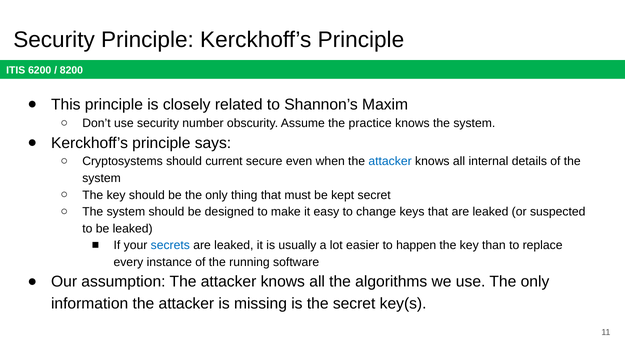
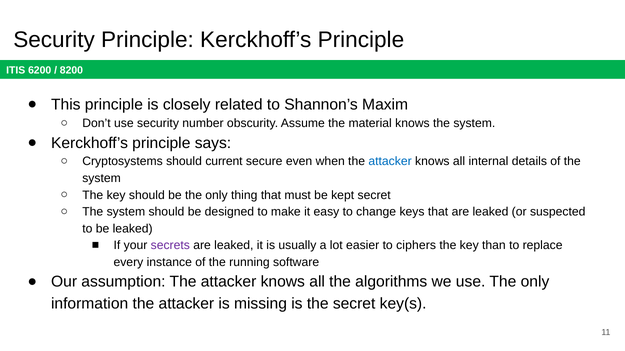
practice: practice -> material
secrets colour: blue -> purple
happen: happen -> ciphers
